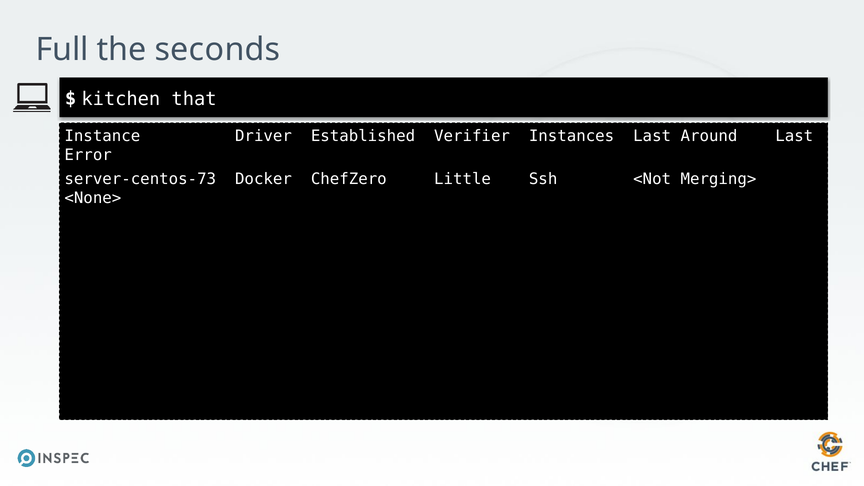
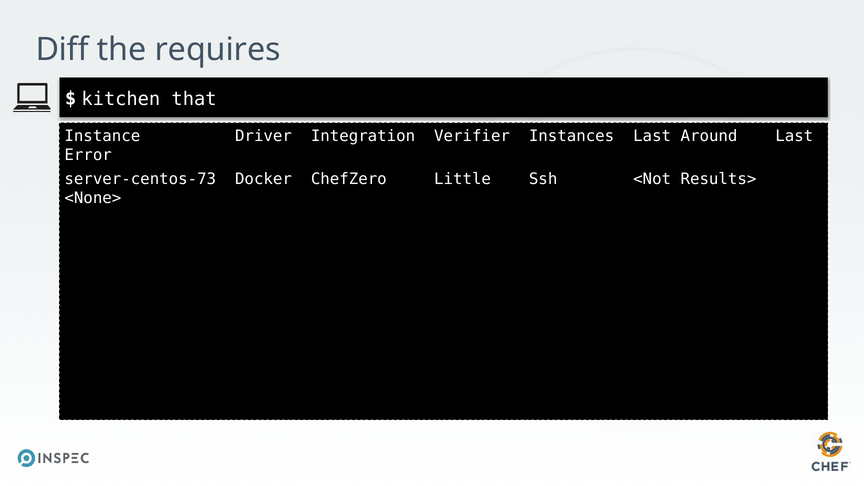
Full: Full -> Diff
seconds: seconds -> requires
Established: Established -> Integration
Merging>: Merging> -> Results>
